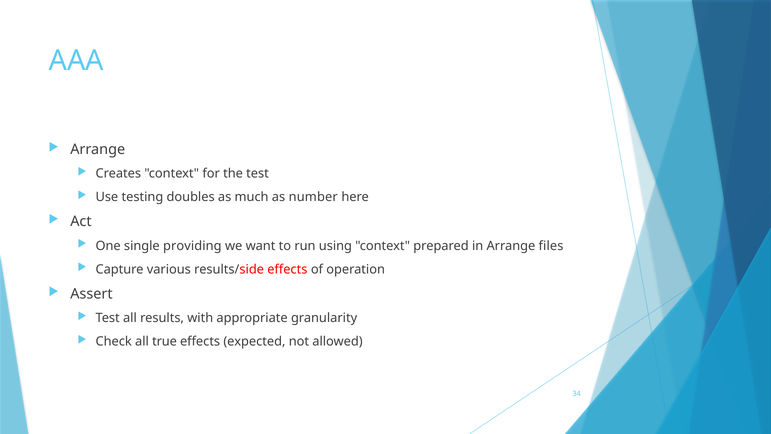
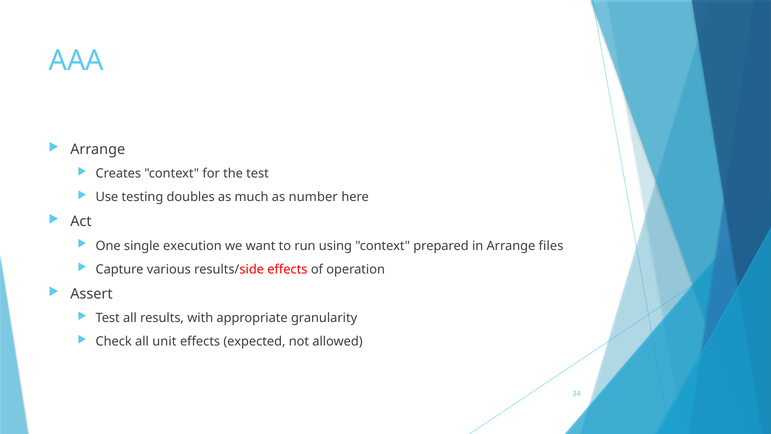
providing: providing -> execution
true: true -> unit
